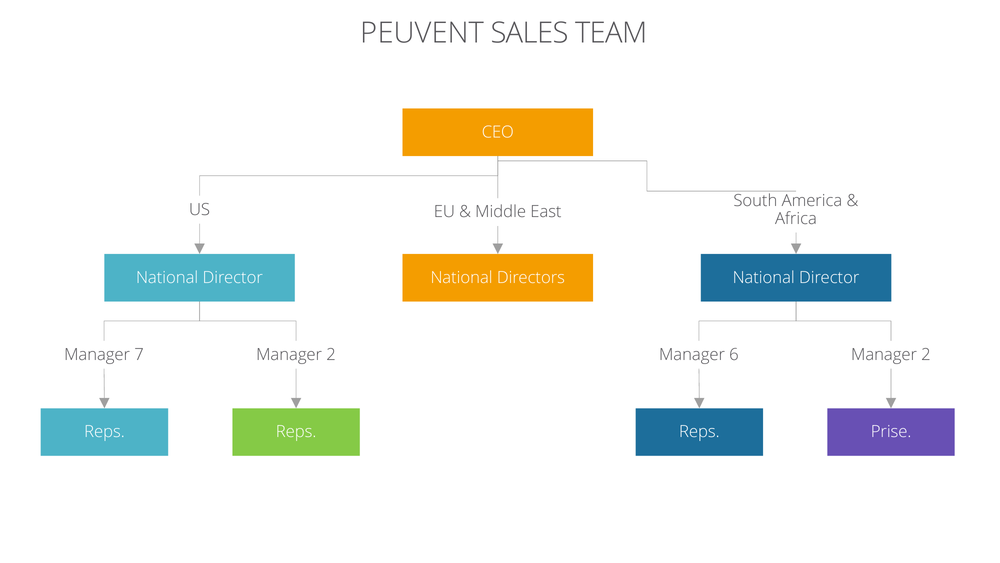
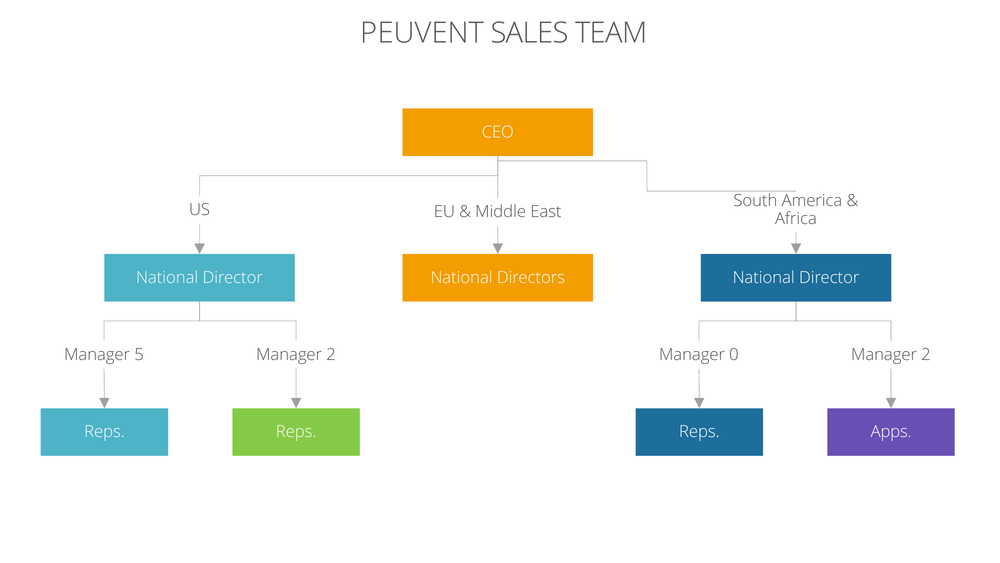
7: 7 -> 5
6: 6 -> 0
Prise: Prise -> Apps
